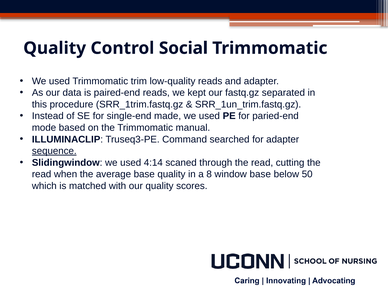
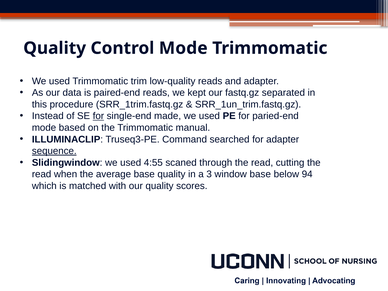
Control Social: Social -> Mode
for at (98, 116) underline: none -> present
4:14: 4:14 -> 4:55
8: 8 -> 3
50: 50 -> 94
